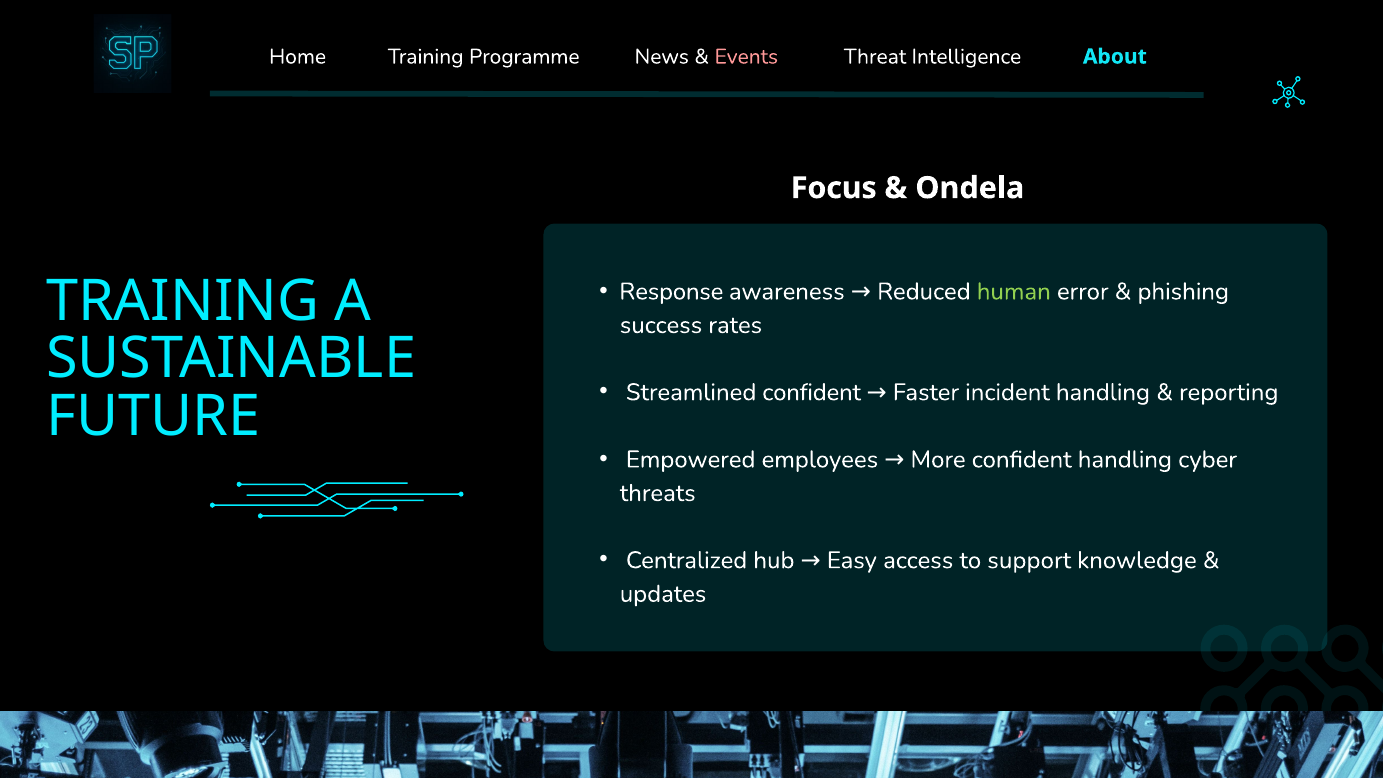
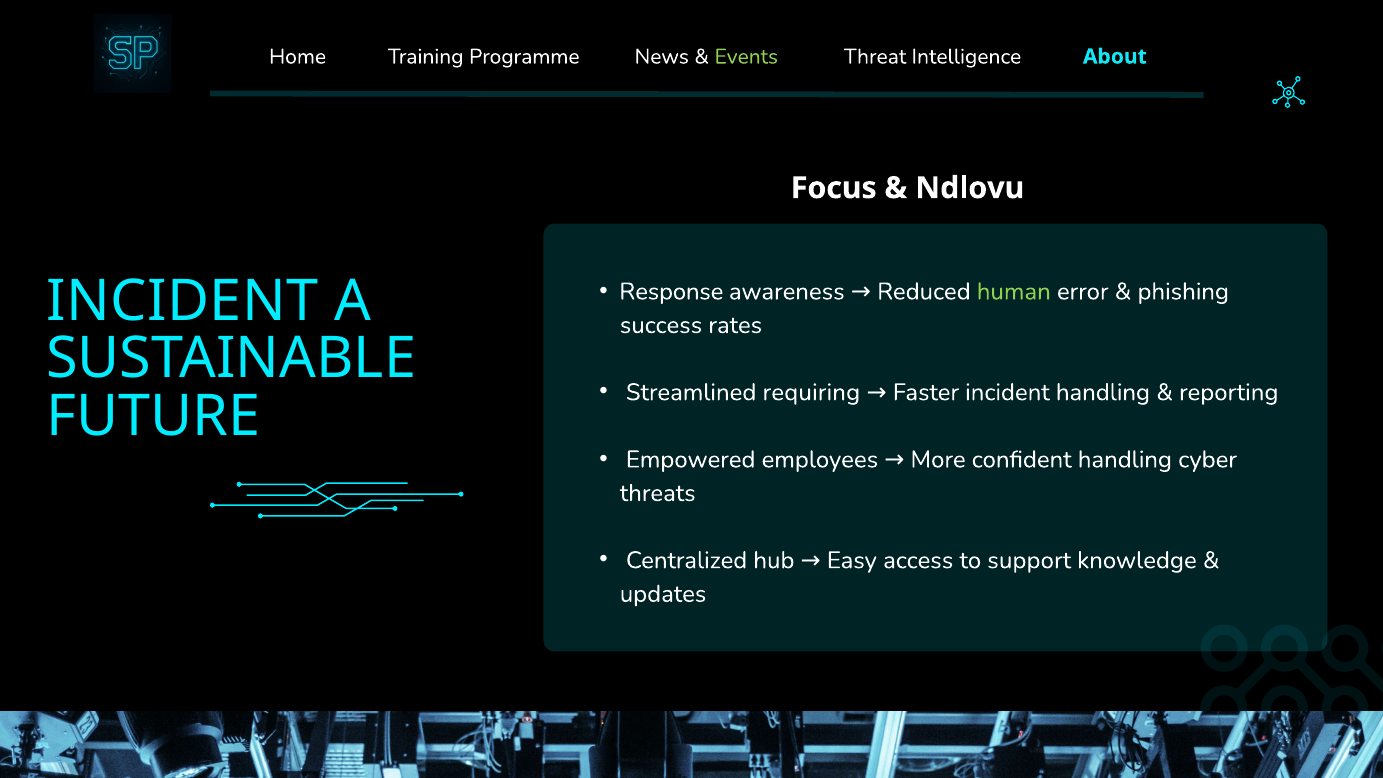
Events colour: pink -> light green
Ondela: Ondela -> Ndlovu
TRAINING at (183, 301): TRAINING -> INCIDENT
Streamlined confident: confident -> requiring
